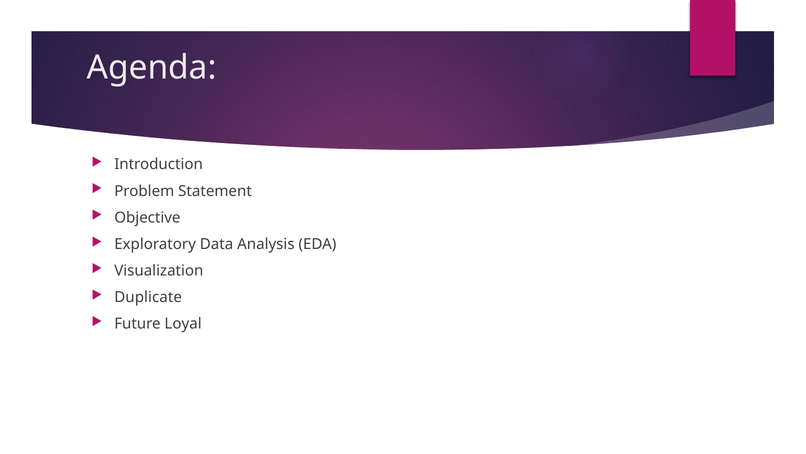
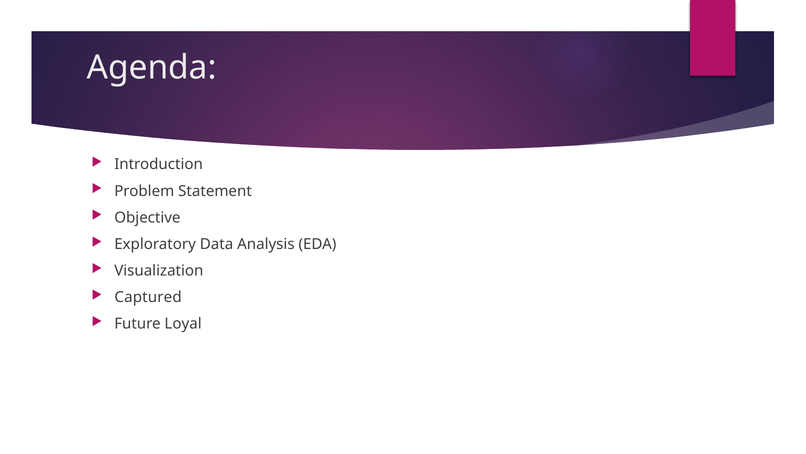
Duplicate: Duplicate -> Captured
